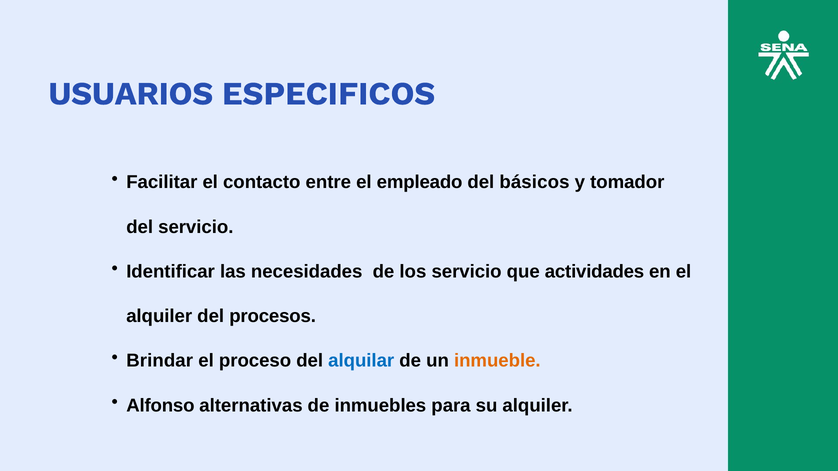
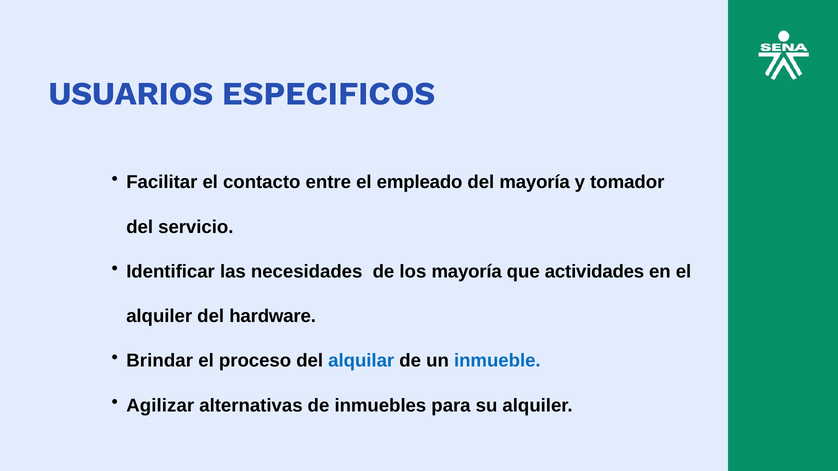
del básicos: básicos -> mayoría
los servicio: servicio -> mayoría
procesos: procesos -> hardware
inmueble colour: orange -> blue
Alfonso: Alfonso -> Agilizar
